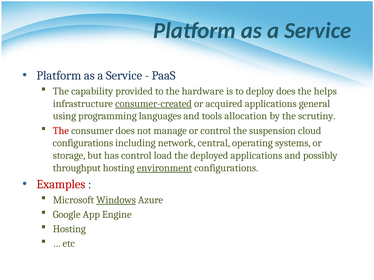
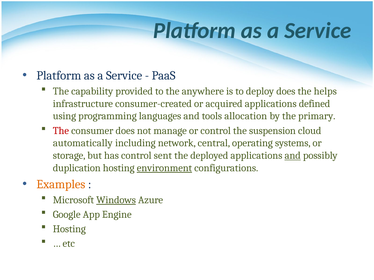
hardware: hardware -> anywhere
consumer-created underline: present -> none
general: general -> defined
scrutiny: scrutiny -> primary
configurations at (83, 143): configurations -> automatically
load: load -> sent
and at (293, 156) underline: none -> present
throughput: throughput -> duplication
Examples colour: red -> orange
